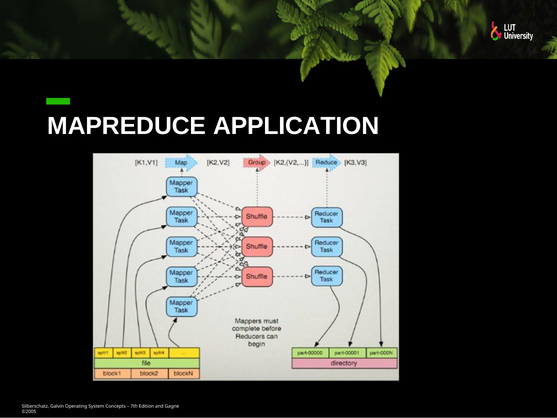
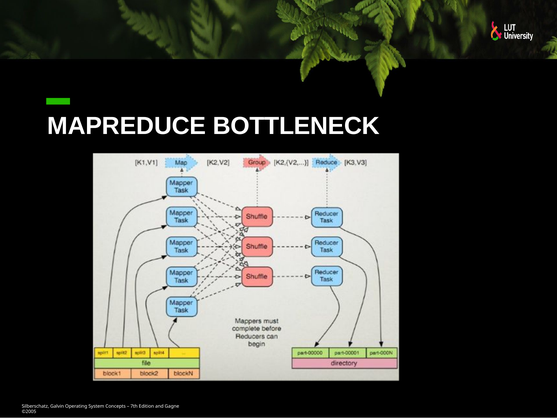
APPLICATION: APPLICATION -> BOTTLENECK
